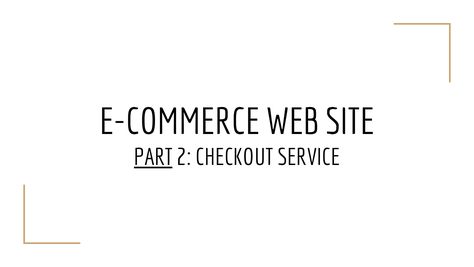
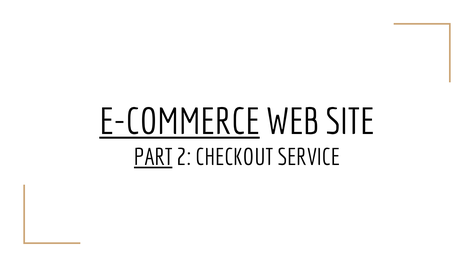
E-COMMERCE underline: none -> present
